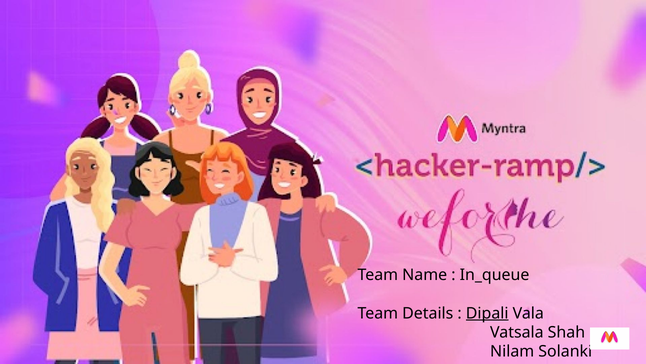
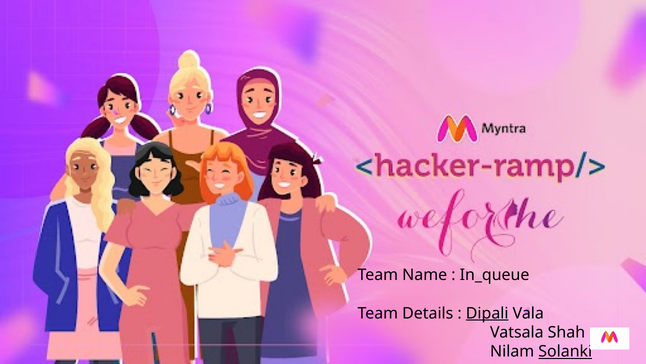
Solanki underline: none -> present
